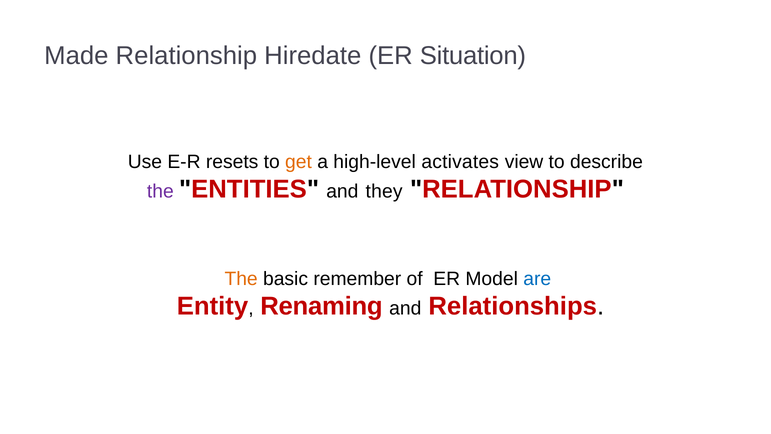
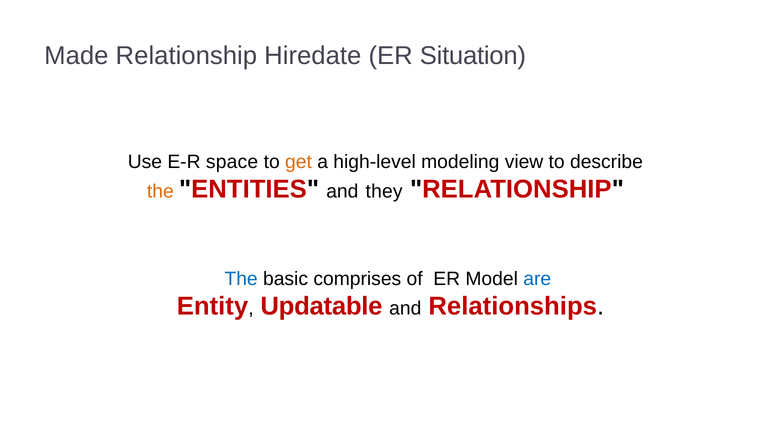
resets: resets -> space
activates: activates -> modeling
the at (160, 191) colour: purple -> orange
The at (241, 278) colour: orange -> blue
remember: remember -> comprises
Renaming: Renaming -> Updatable
